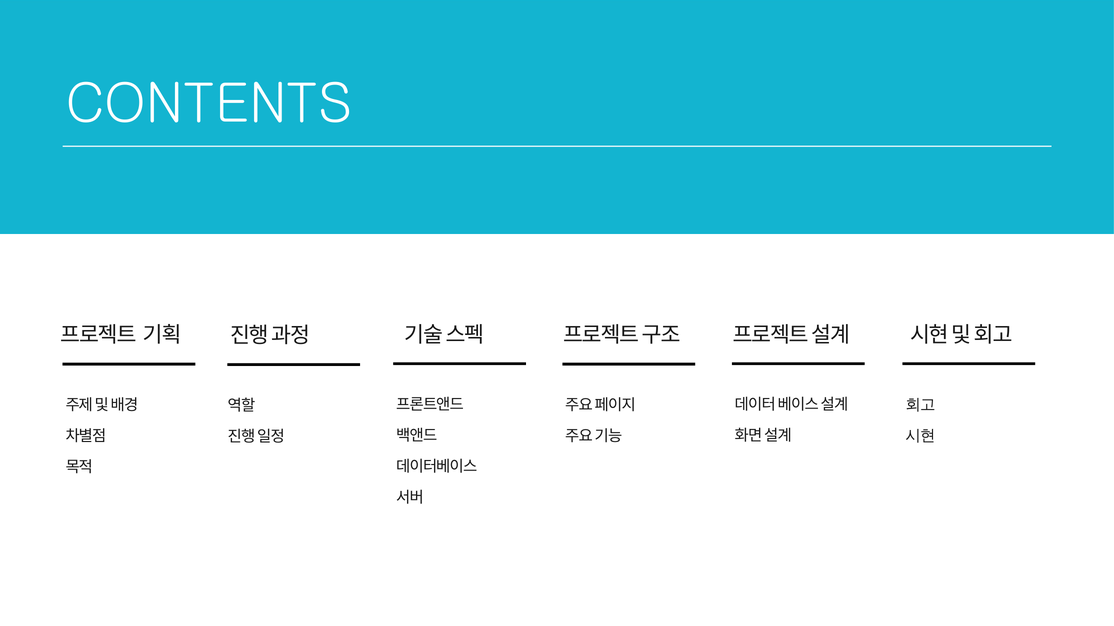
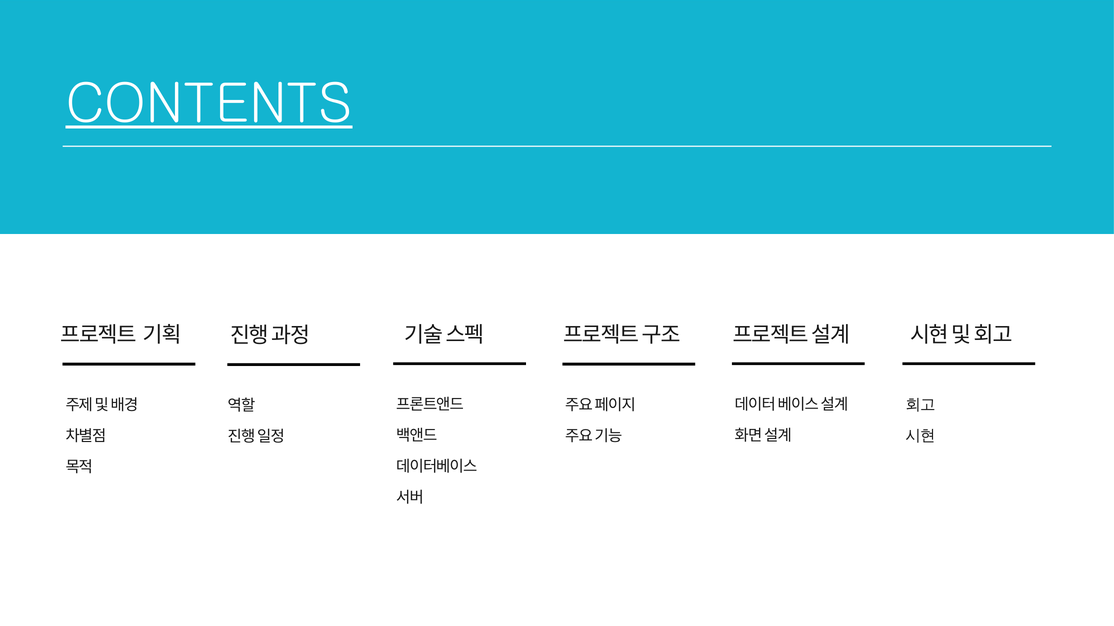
CONTENTS underline: none -> present
